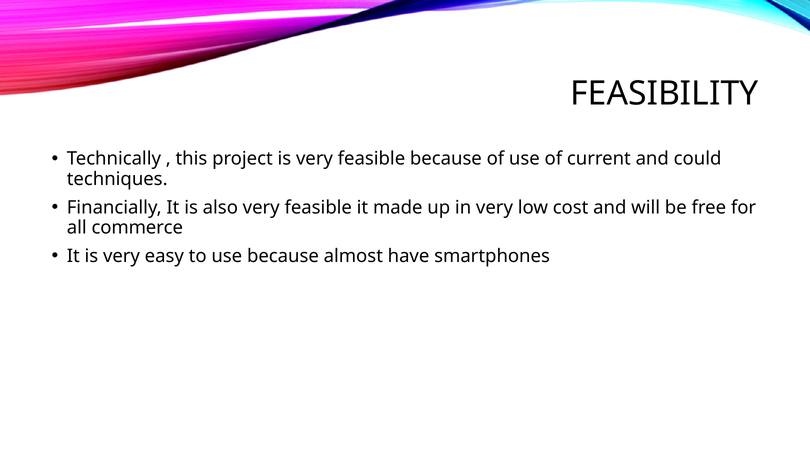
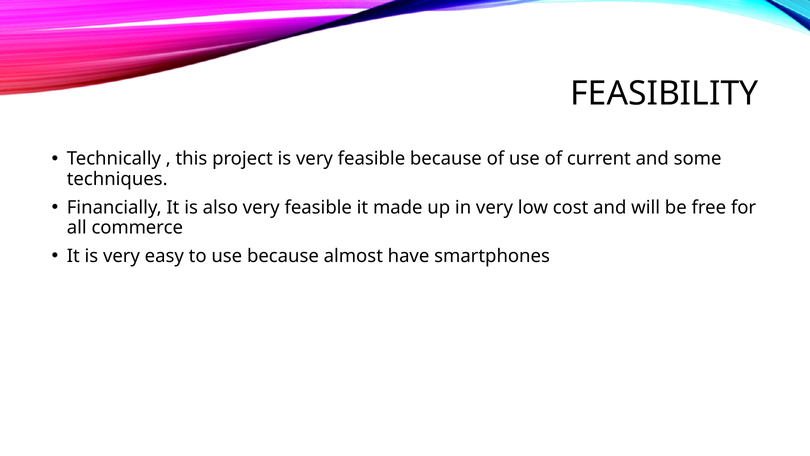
could: could -> some
